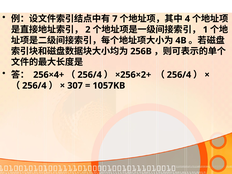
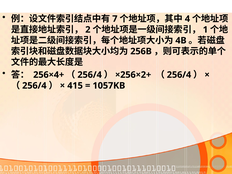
307: 307 -> 415
